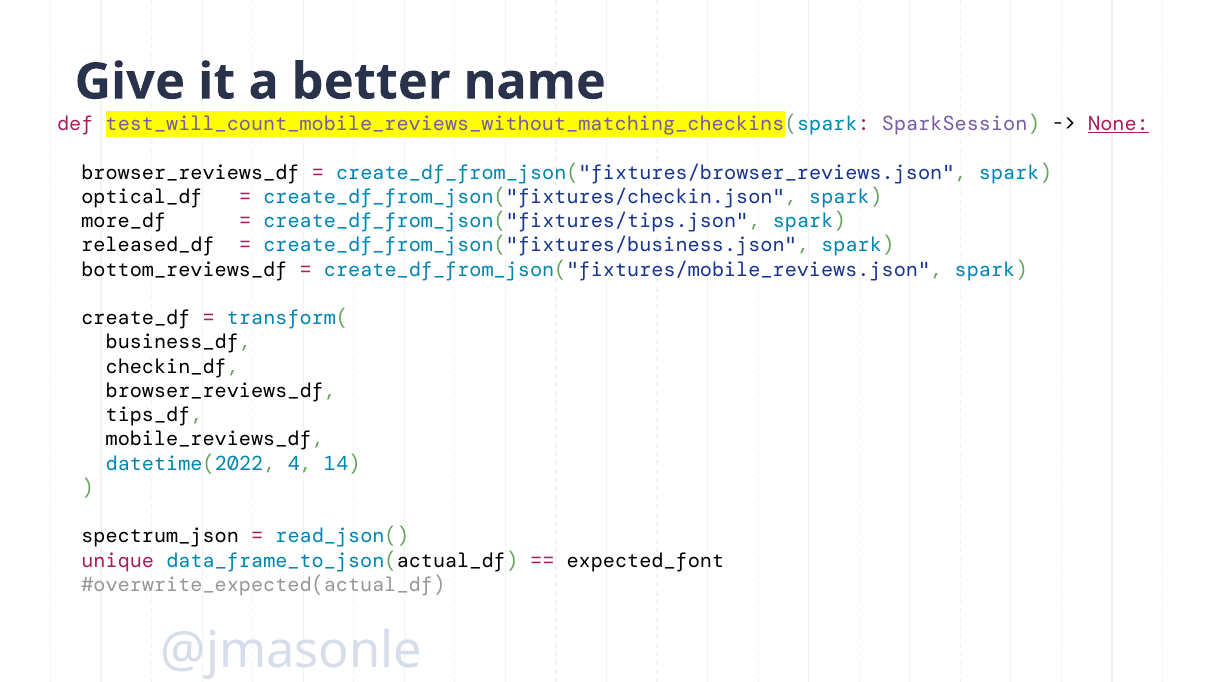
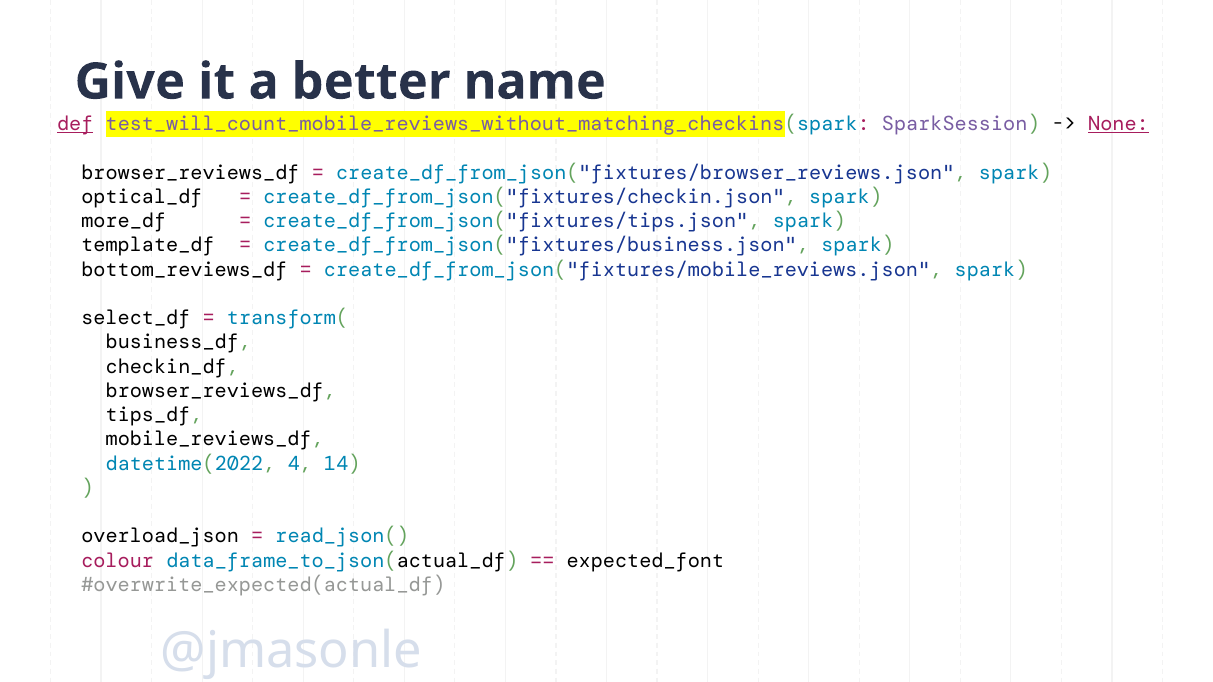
def underline: none -> present
released_df: released_df -> template_df
create_df: create_df -> select_df
spectrum_json: spectrum_json -> overload_json
unique: unique -> colour
